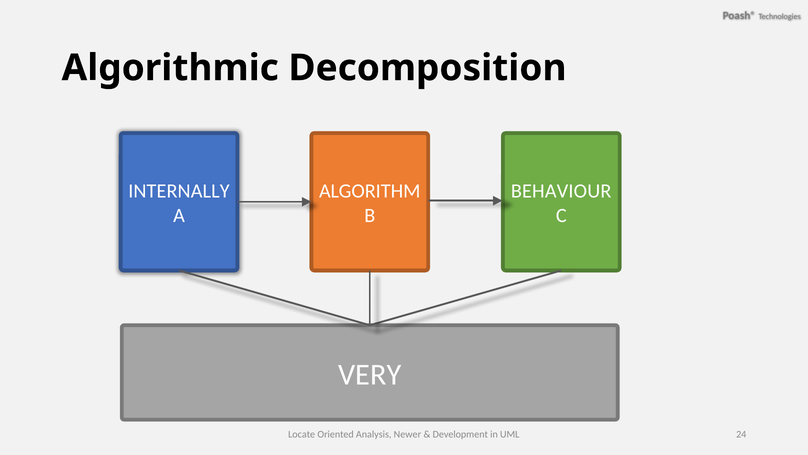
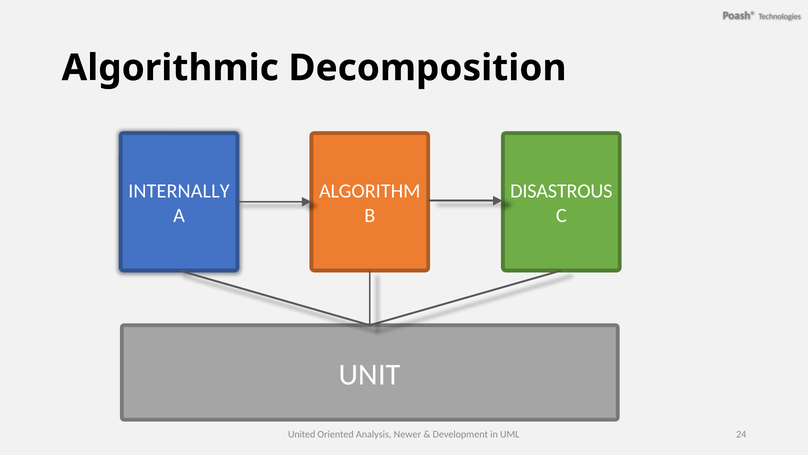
BEHAVIOUR: BEHAVIOUR -> DISASTROUS
VERY: VERY -> UNIT
Locate: Locate -> United
